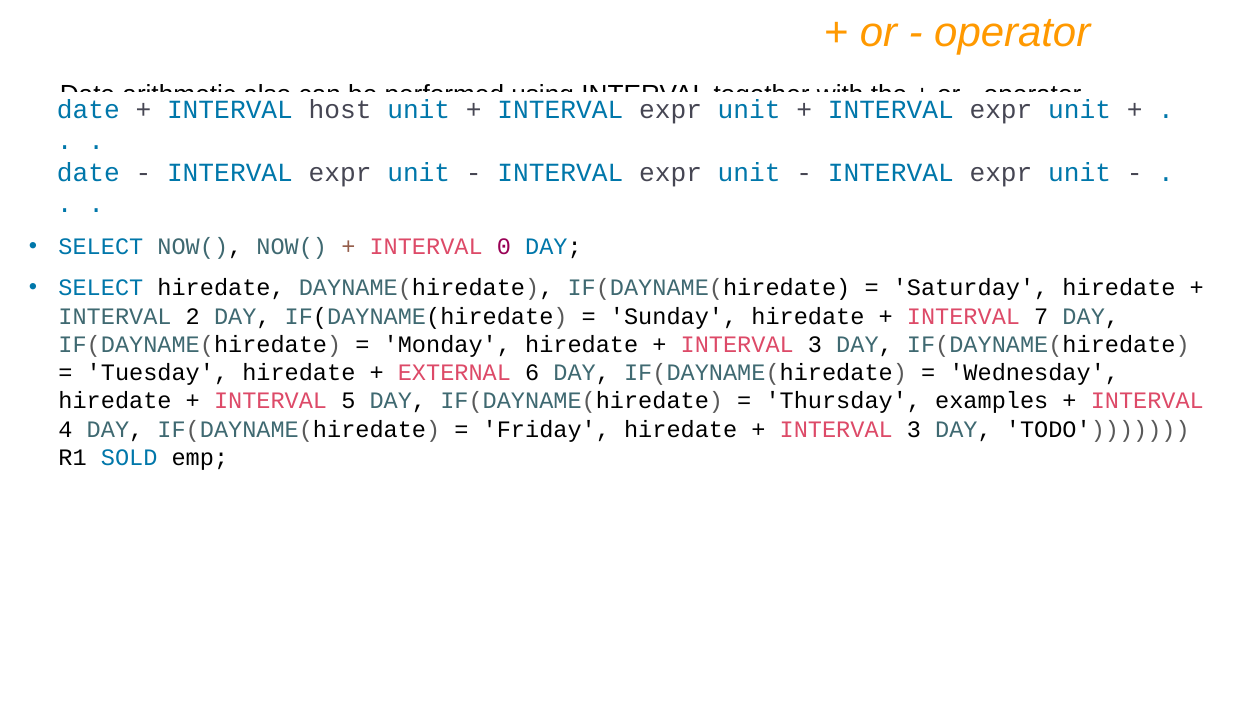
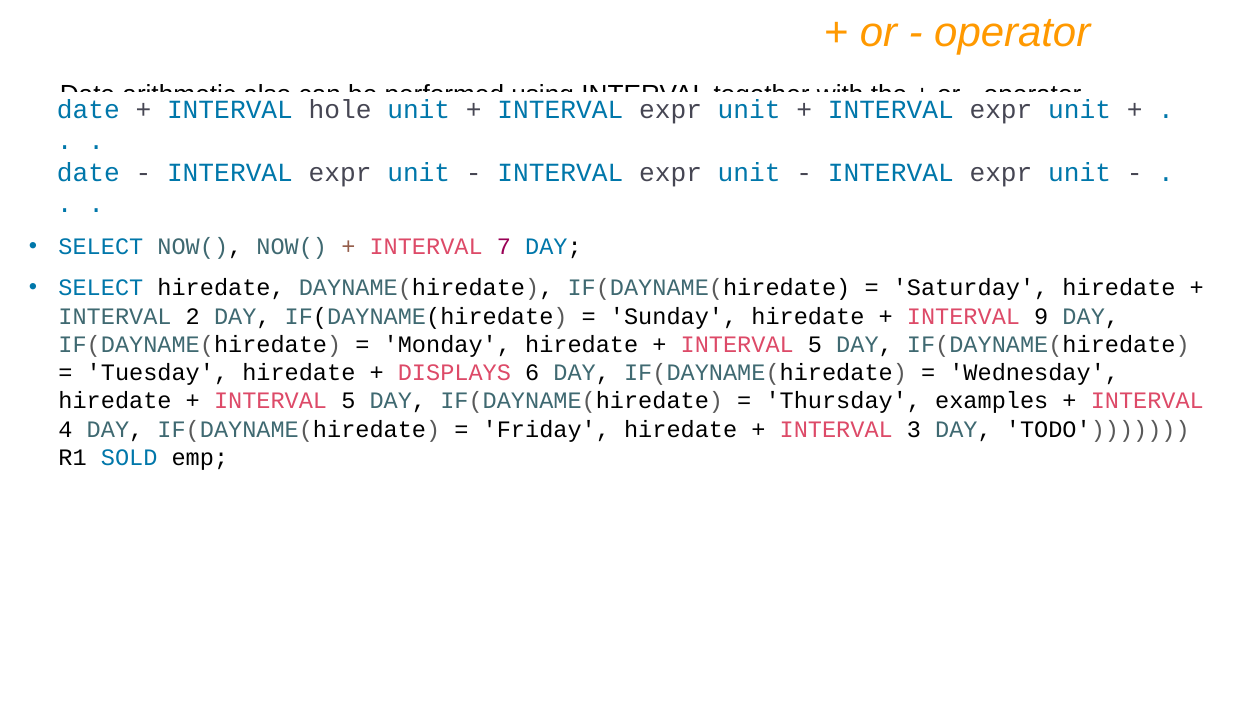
host: host -> hole
0: 0 -> 7
7: 7 -> 9
3 at (815, 345): 3 -> 5
EXTERNAL: EXTERNAL -> DISPLAYS
